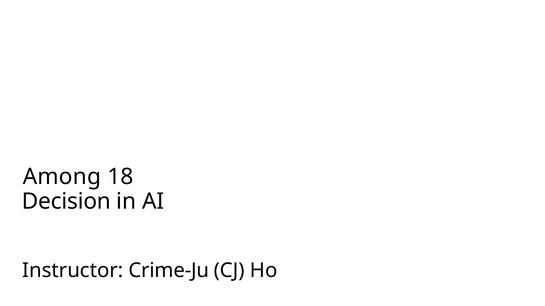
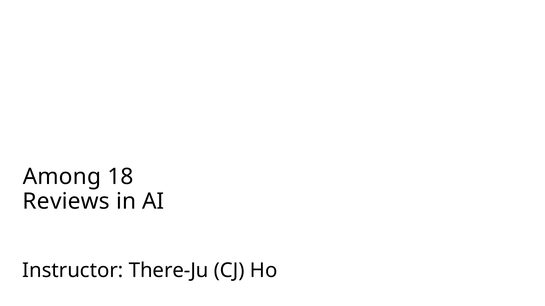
Decision: Decision -> Reviews
Crime-Ju: Crime-Ju -> There-Ju
